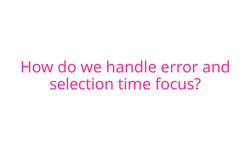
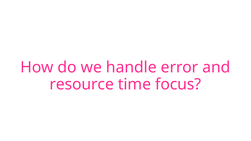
selection: selection -> resource
